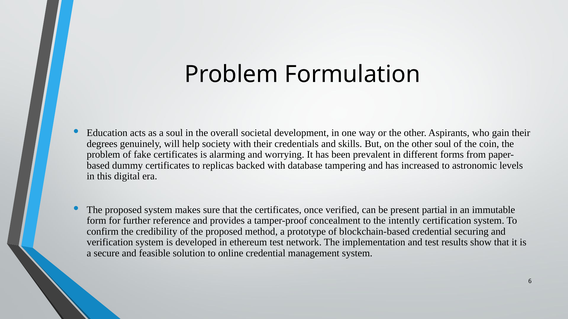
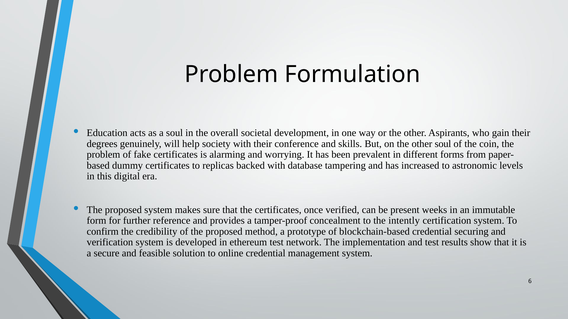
credentials: credentials -> conference
partial: partial -> weeks
